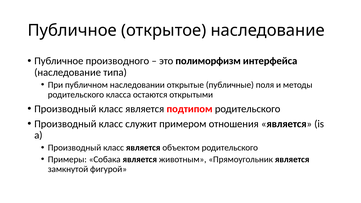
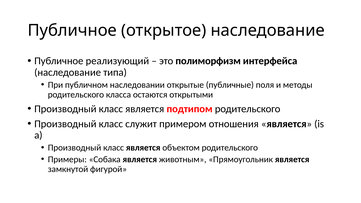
производного: производного -> реализующий
